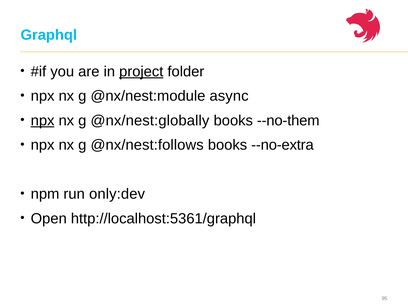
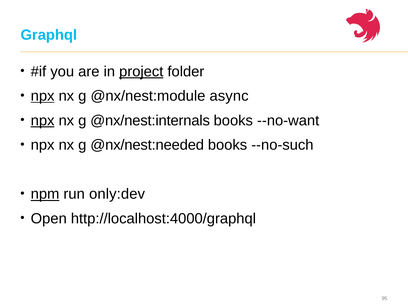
npx at (43, 96) underline: none -> present
@nx/nest:globally: @nx/nest:globally -> @nx/nest:internals
--no-them: --no-them -> --no-want
@nx/nest:follows: @nx/nest:follows -> @nx/nest:needed
--no-extra: --no-extra -> --no-such
npm underline: none -> present
http://localhost:5361/graphql: http://localhost:5361/graphql -> http://localhost:4000/graphql
